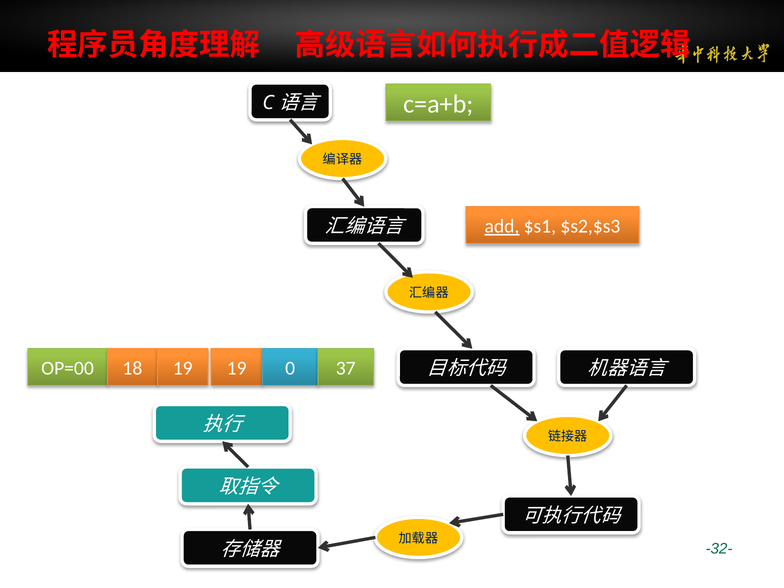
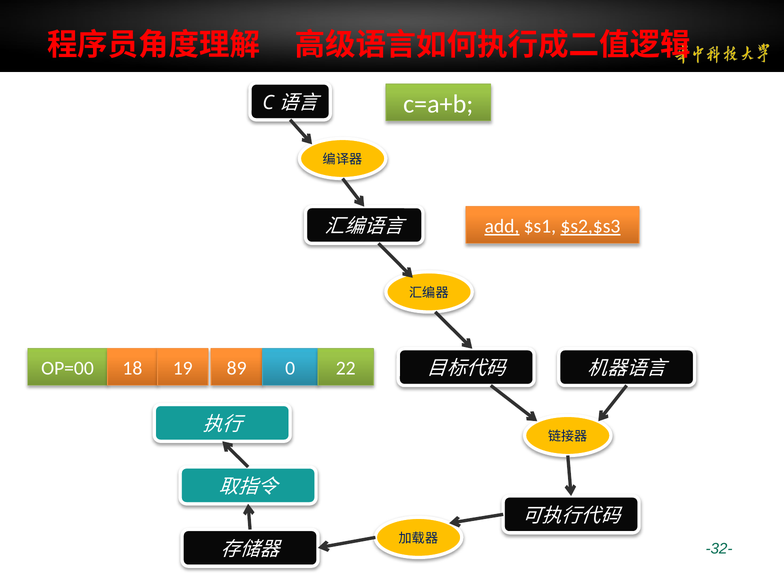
$s2,$s3 underline: none -> present
19 19: 19 -> 89
37: 37 -> 22
